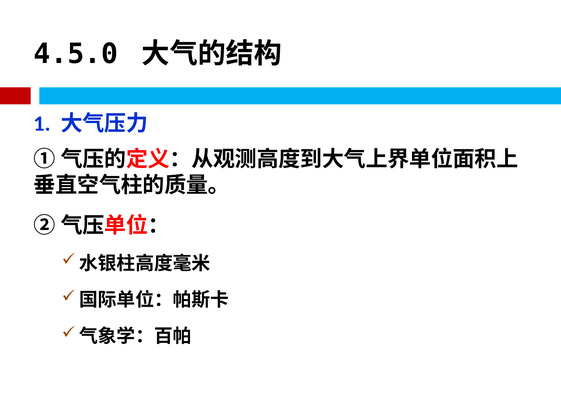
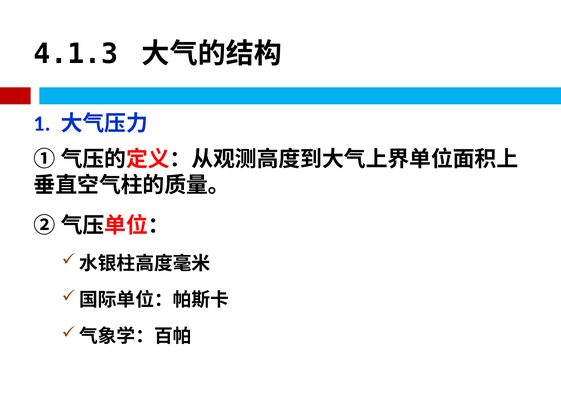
4.5.0: 4.5.0 -> 4.1.3
